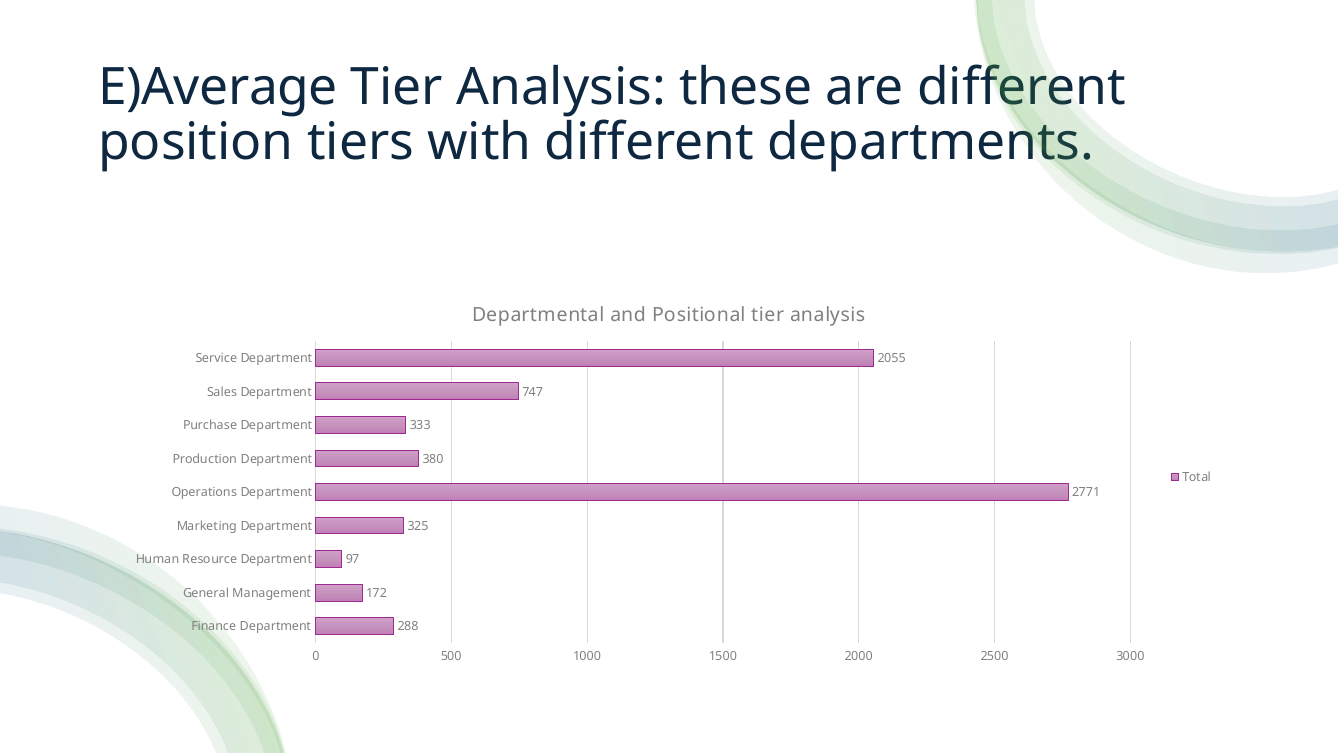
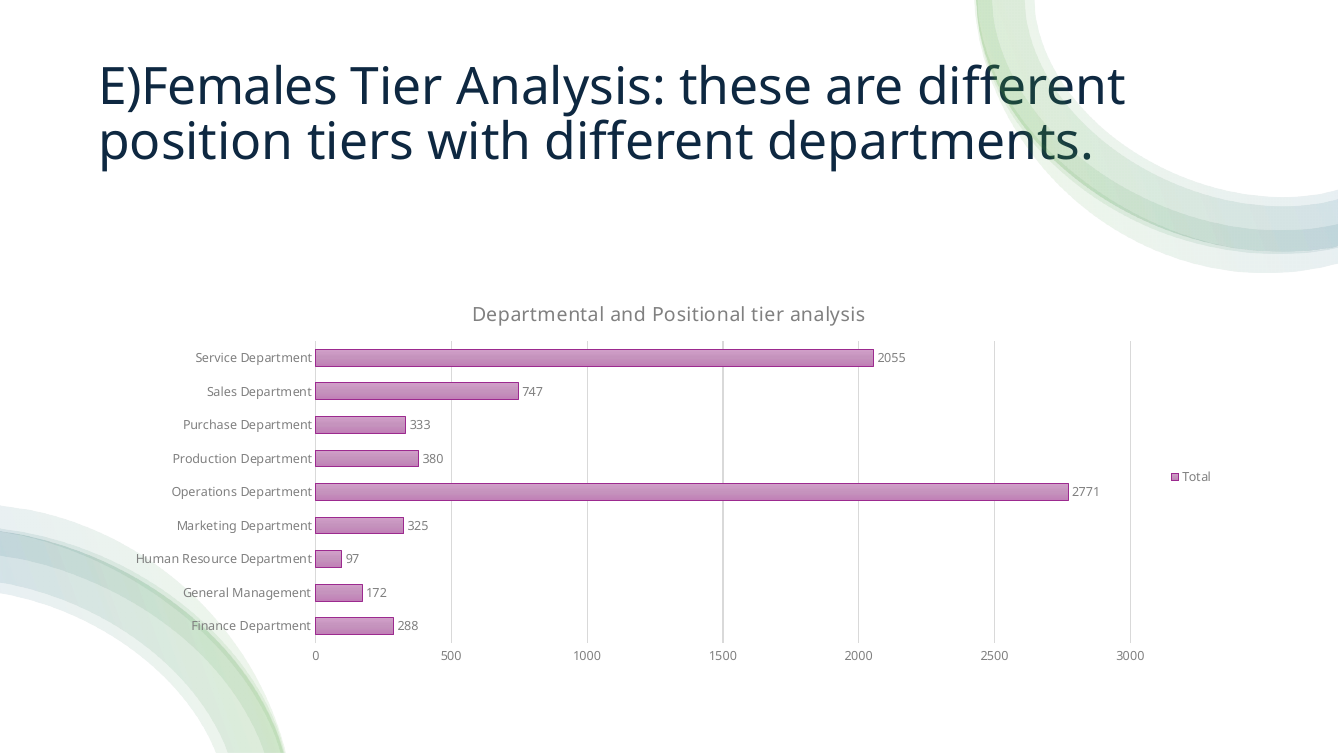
E)Average: E)Average -> E)Females
